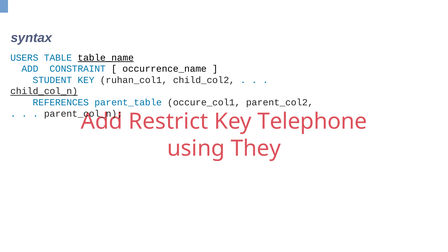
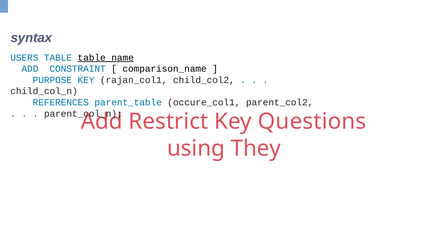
occurrence_name: occurrence_name -> comparison_name
STUDENT: STUDENT -> PURPOSE
ruhan_col1: ruhan_col1 -> rajan_col1
child_col_n underline: present -> none
Telephone: Telephone -> Questions
